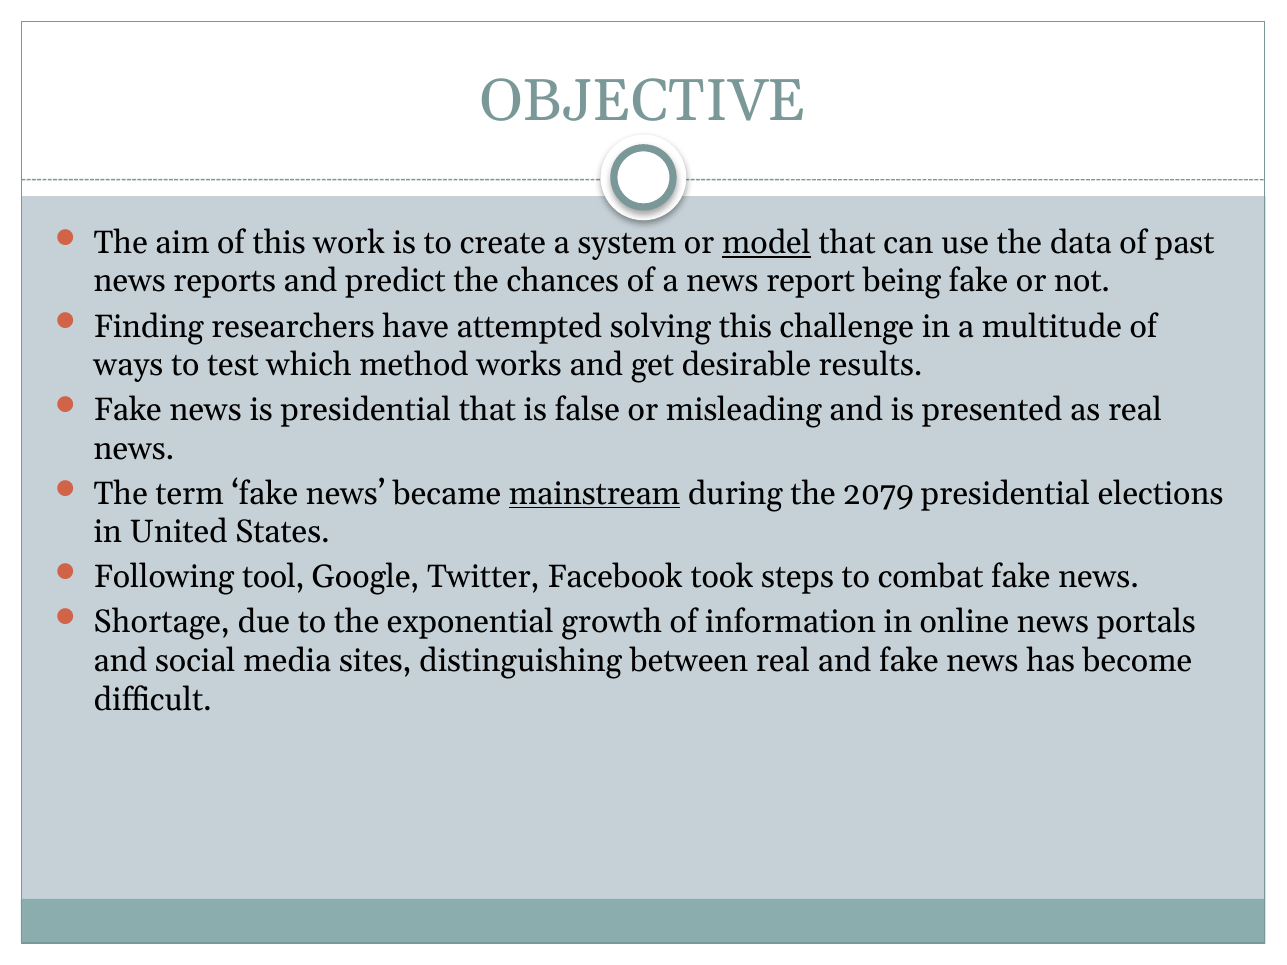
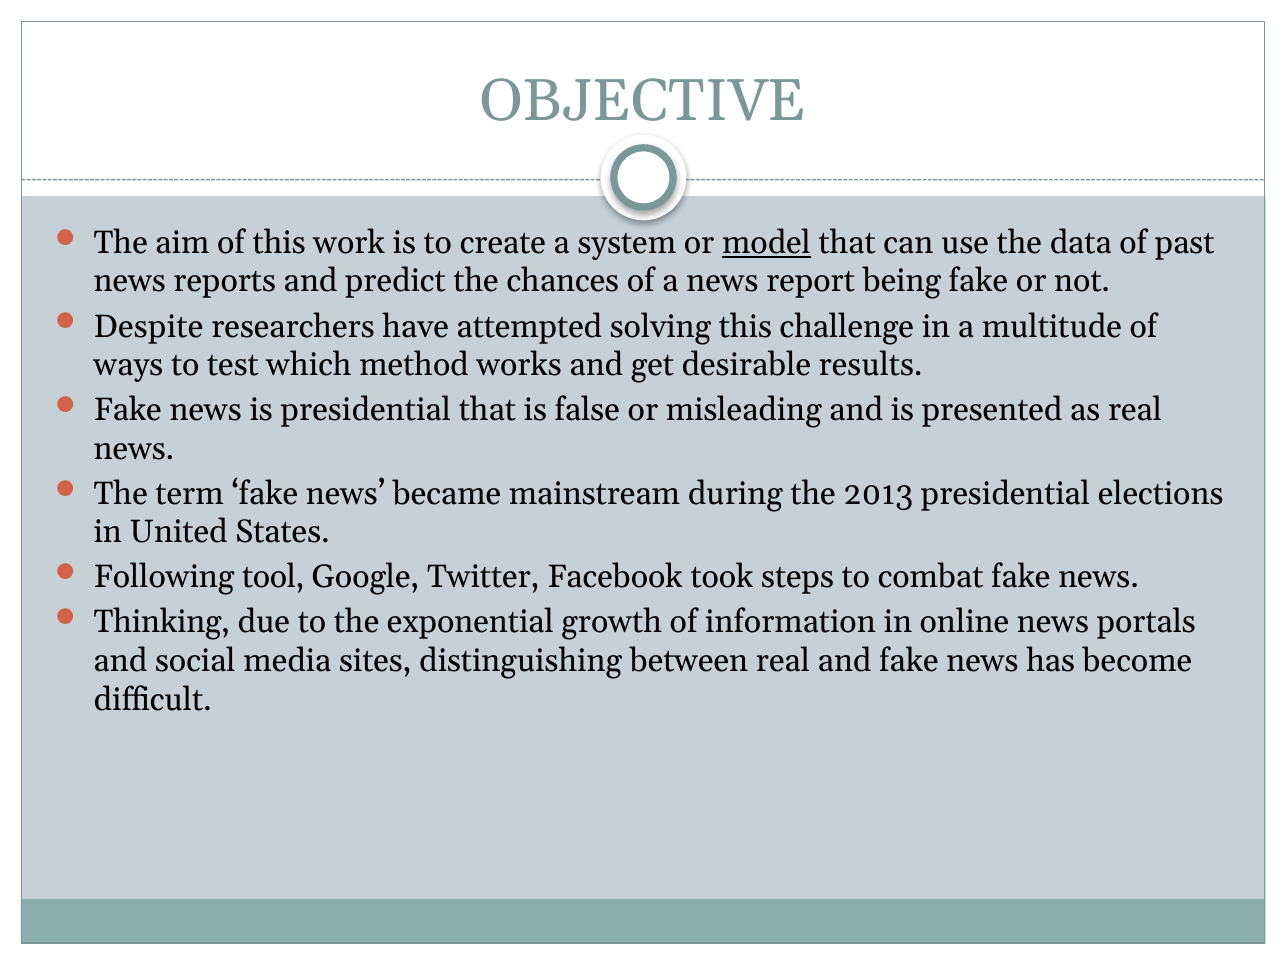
Finding: Finding -> Despite
mainstream underline: present -> none
2079: 2079 -> 2013
Shortage: Shortage -> Thinking
